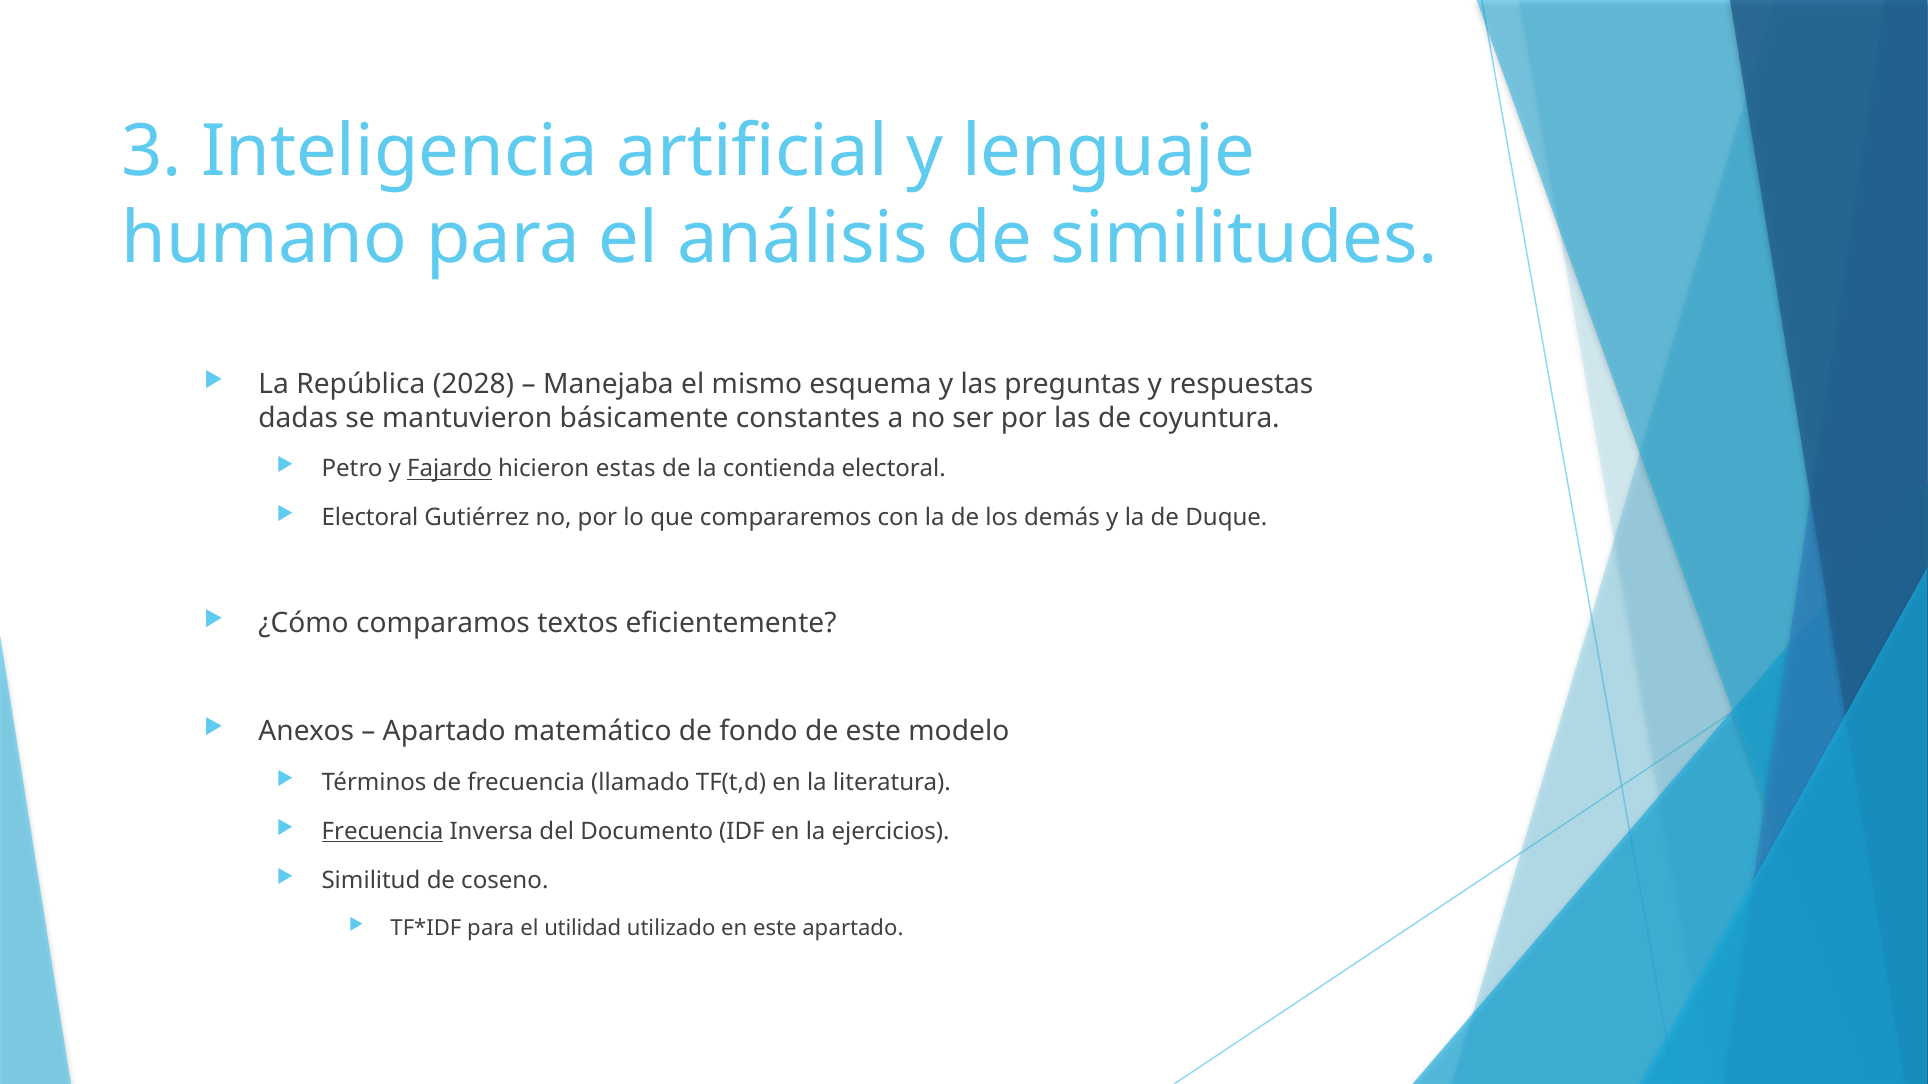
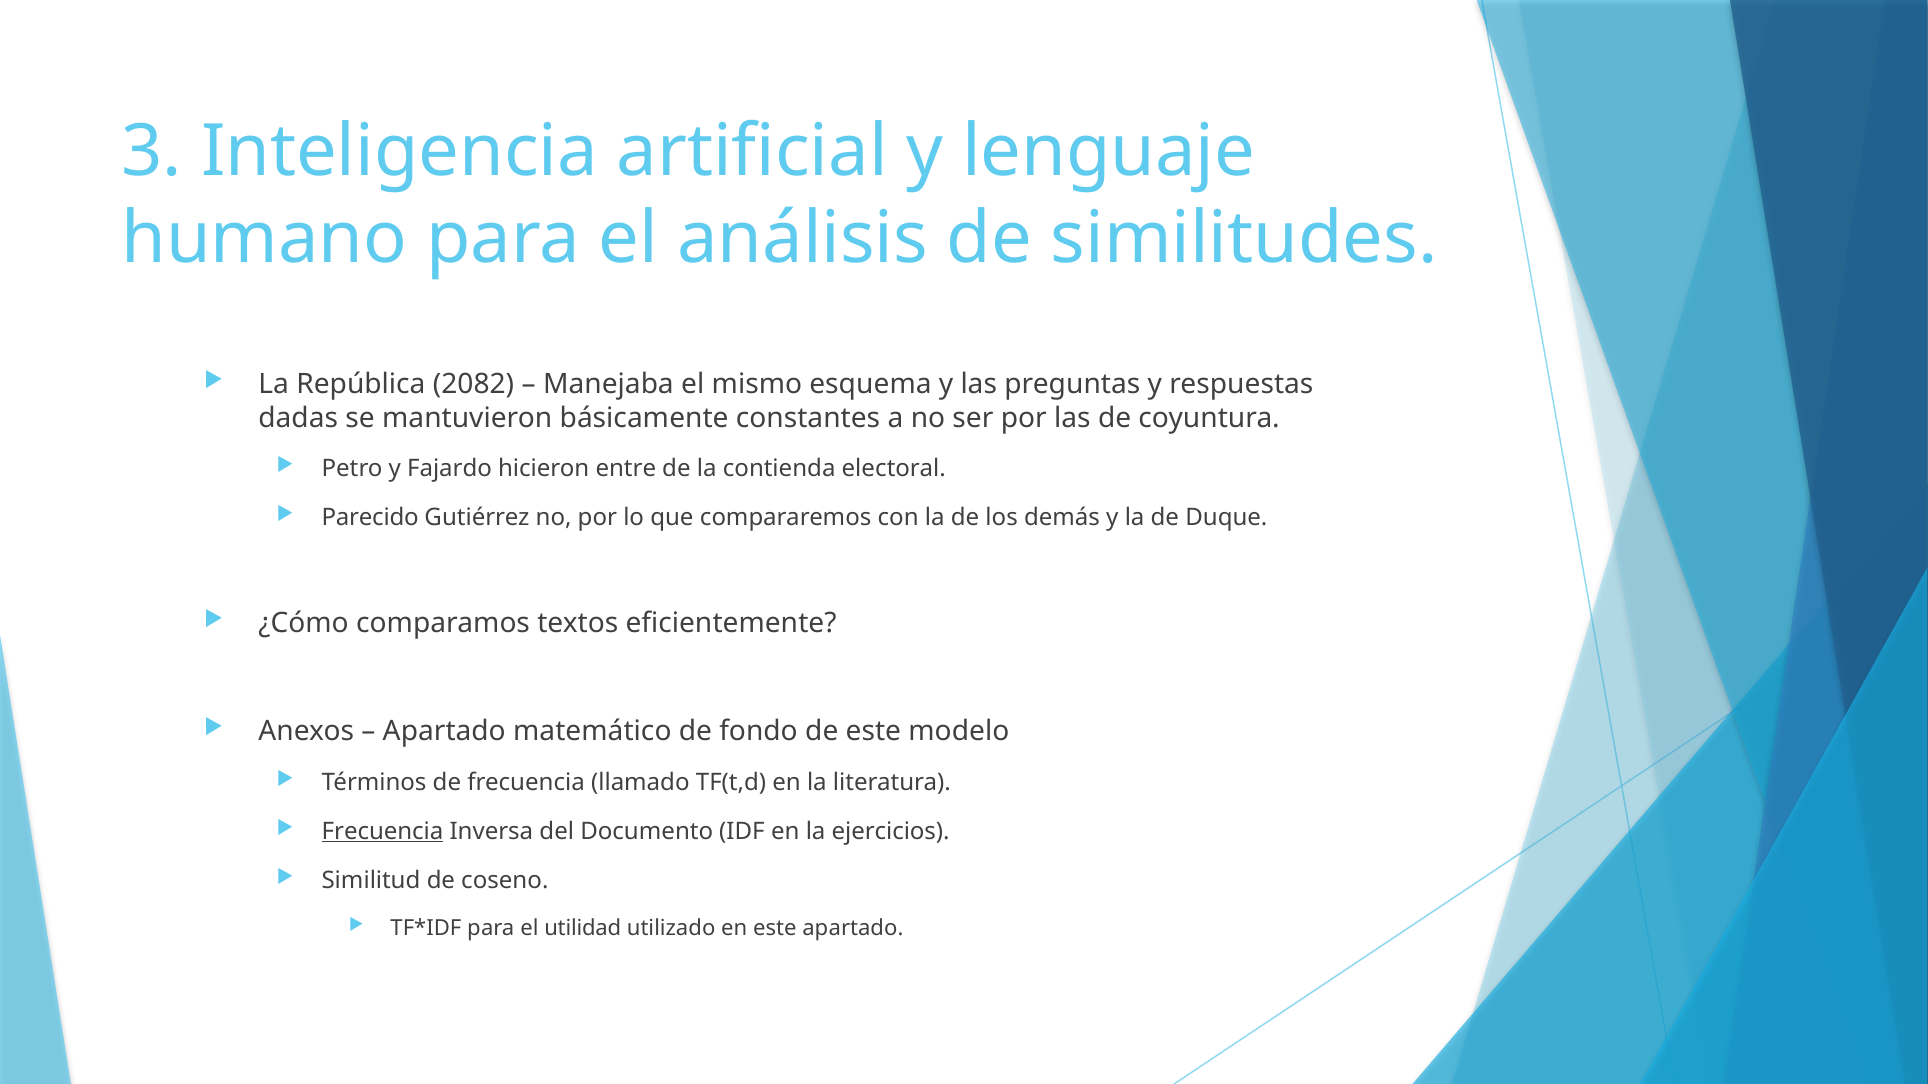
2028: 2028 -> 2082
Fajardo underline: present -> none
estas: estas -> entre
Electoral at (370, 518): Electoral -> Parecido
